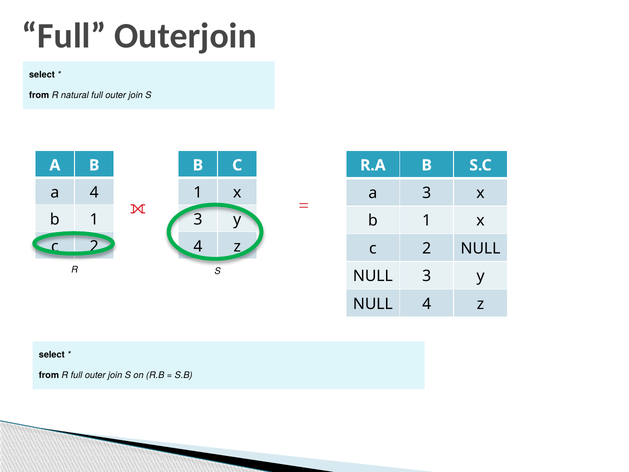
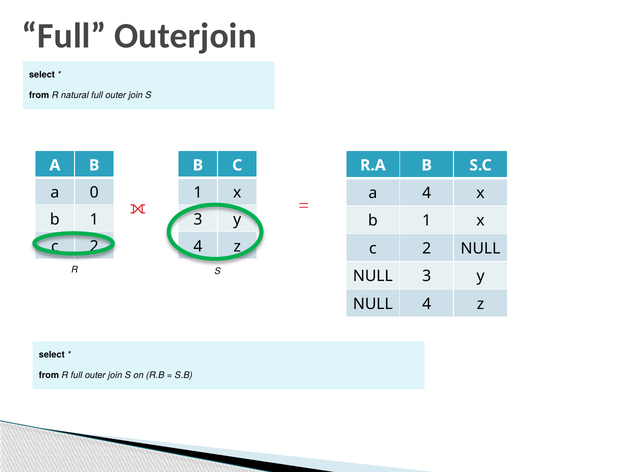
a 4: 4 -> 0
a 3: 3 -> 4
